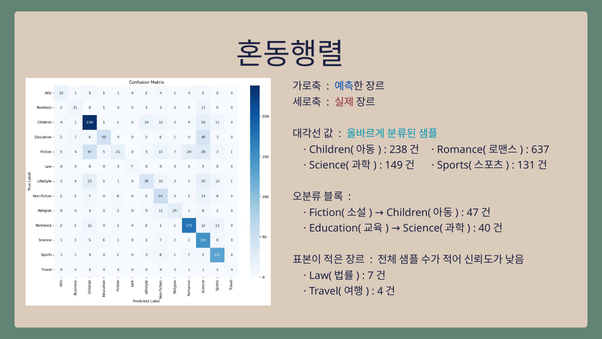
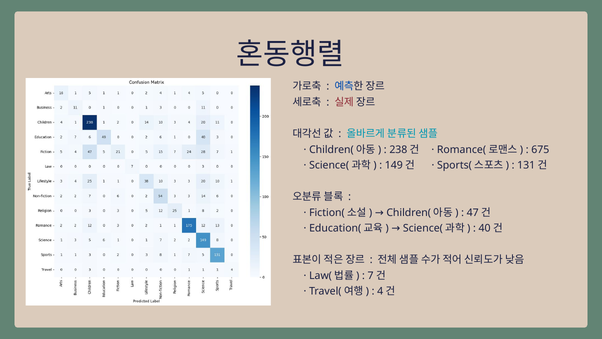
637: 637 -> 675
